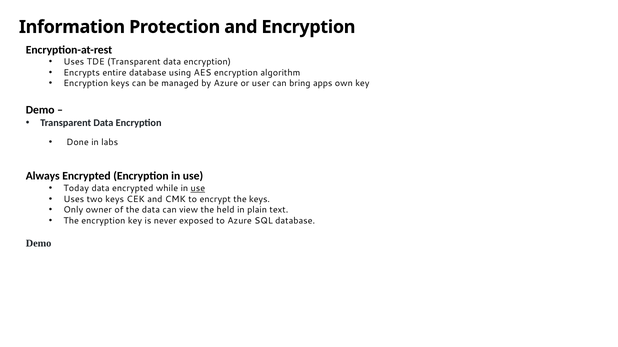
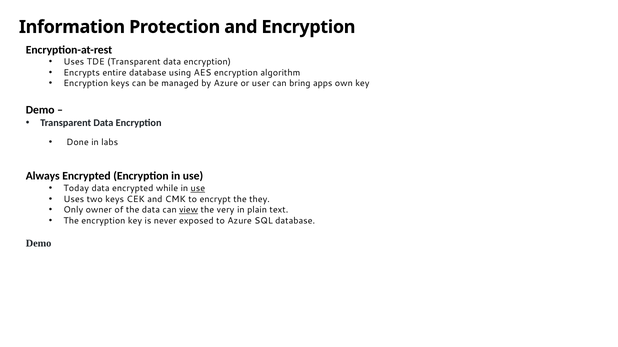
the keys: keys -> they
view underline: none -> present
held: held -> very
